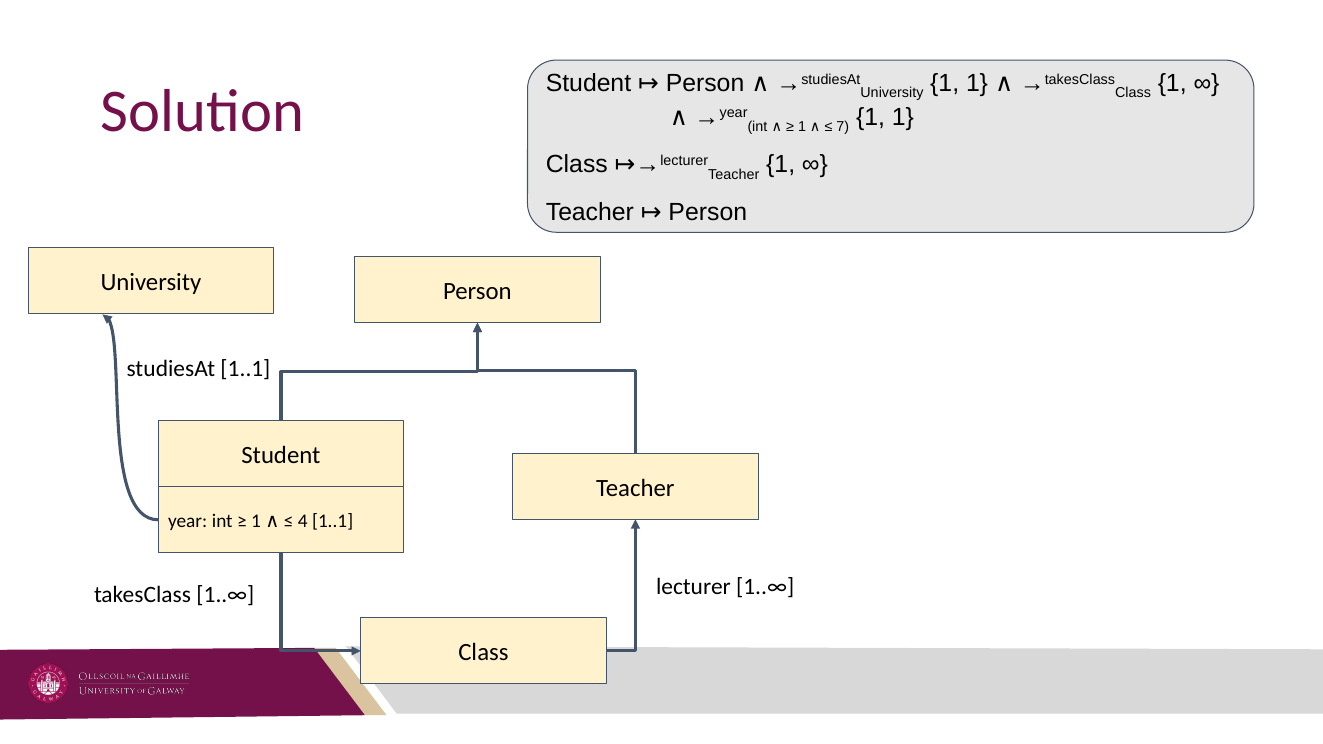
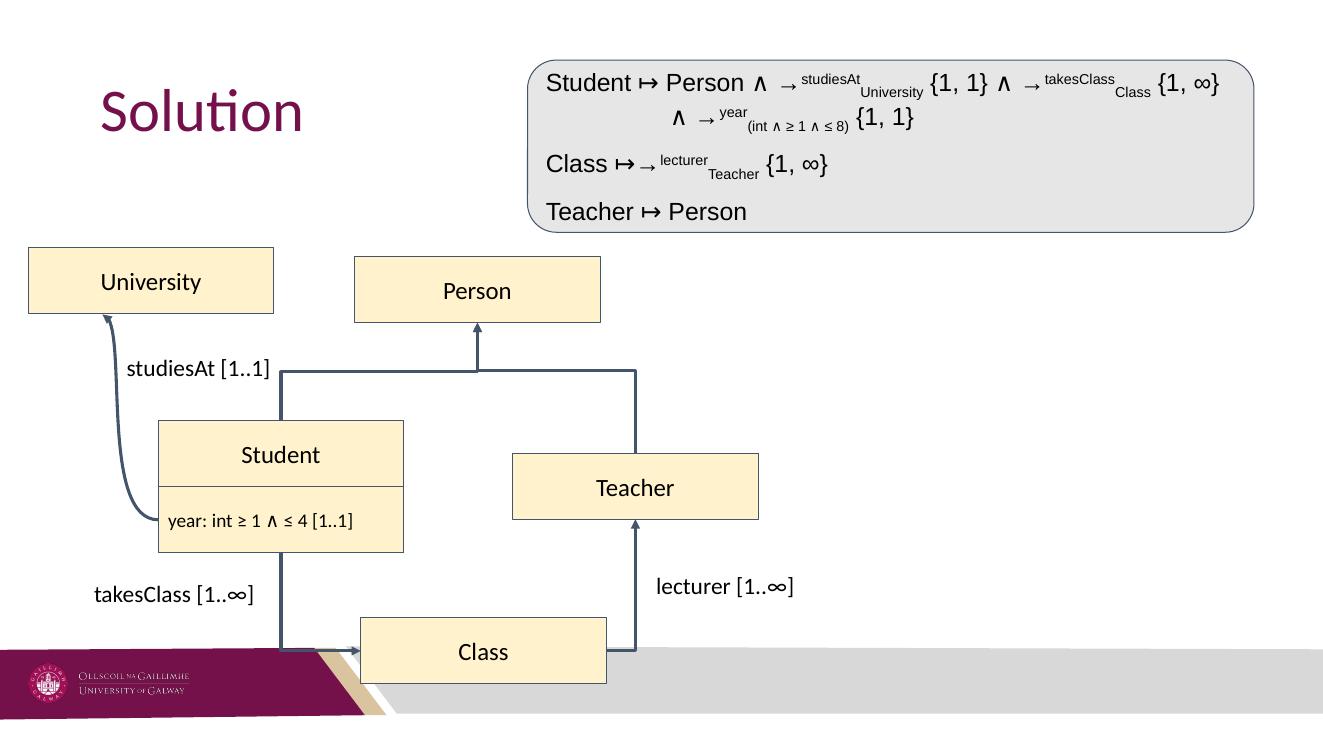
7: 7 -> 8
